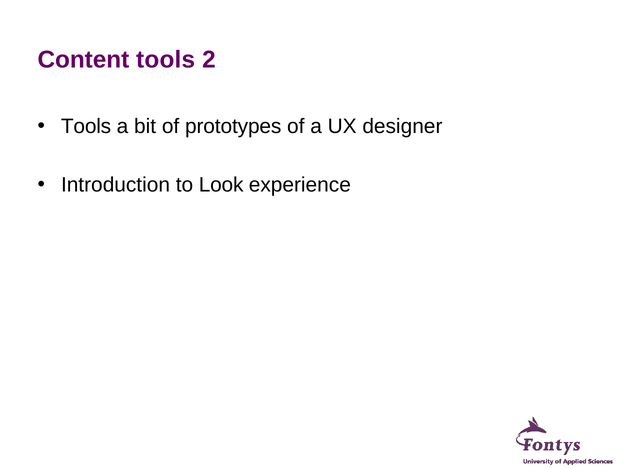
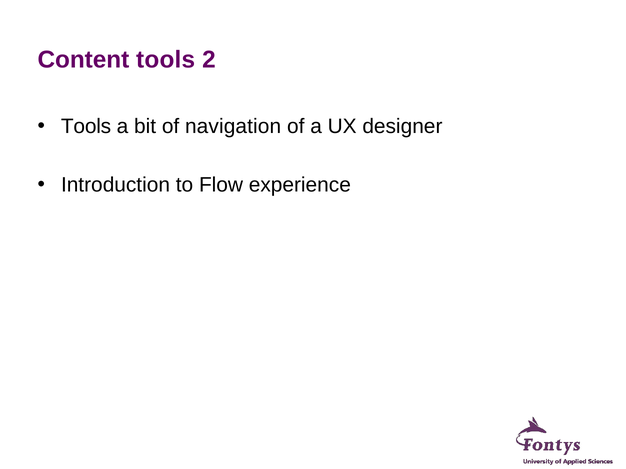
prototypes: prototypes -> navigation
Look: Look -> Flow
